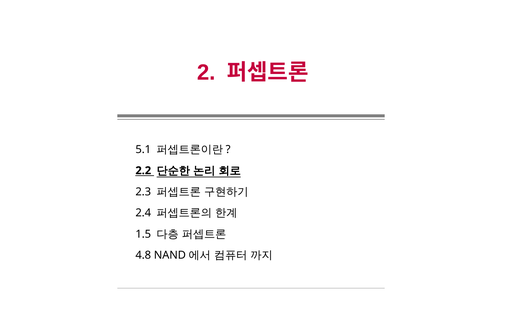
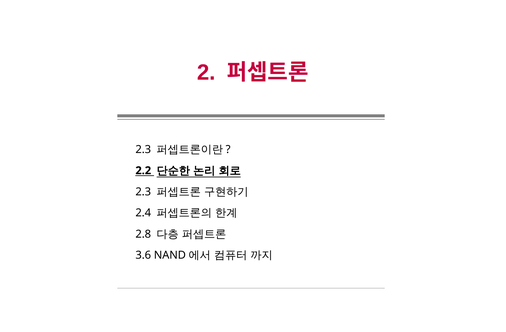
5.1 at (143, 150): 5.1 -> 2.3
1.5: 1.5 -> 2.8
4.8: 4.8 -> 3.6
